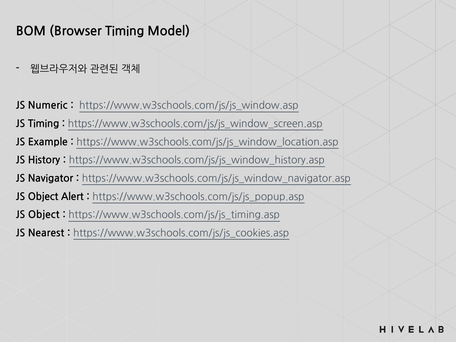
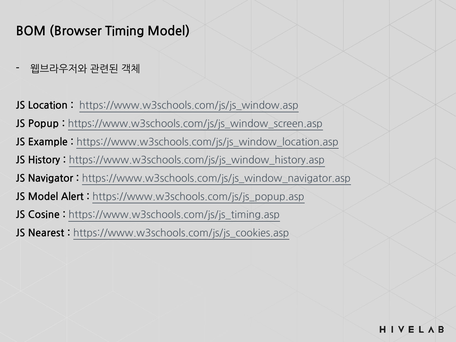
Numeric: Numeric -> Location
JS Timing: Timing -> Popup
Object at (43, 197): Object -> Model
Object at (44, 215): Object -> Cosine
